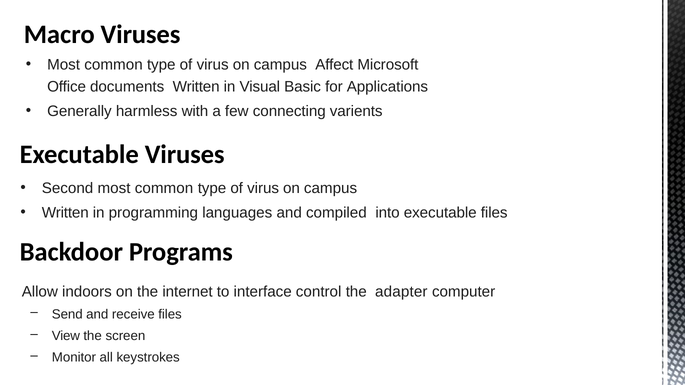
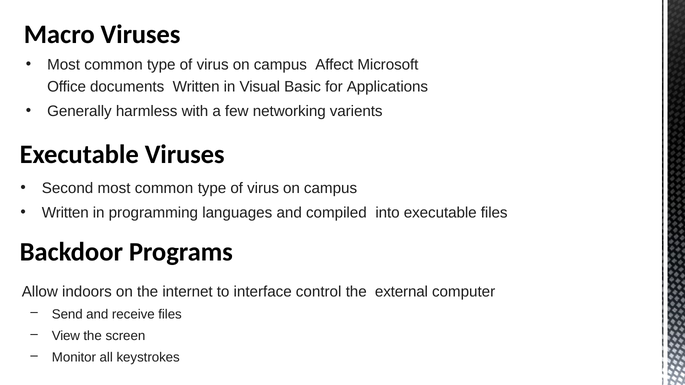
connecting: connecting -> networking
adapter: adapter -> external
